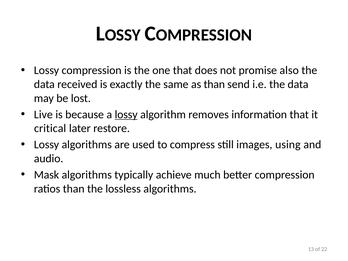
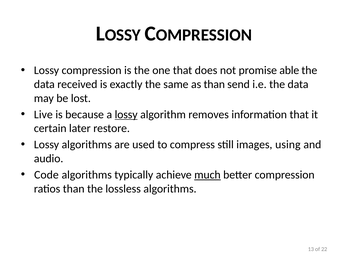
also: also -> able
critical: critical -> certain
Mask: Mask -> Code
much underline: none -> present
